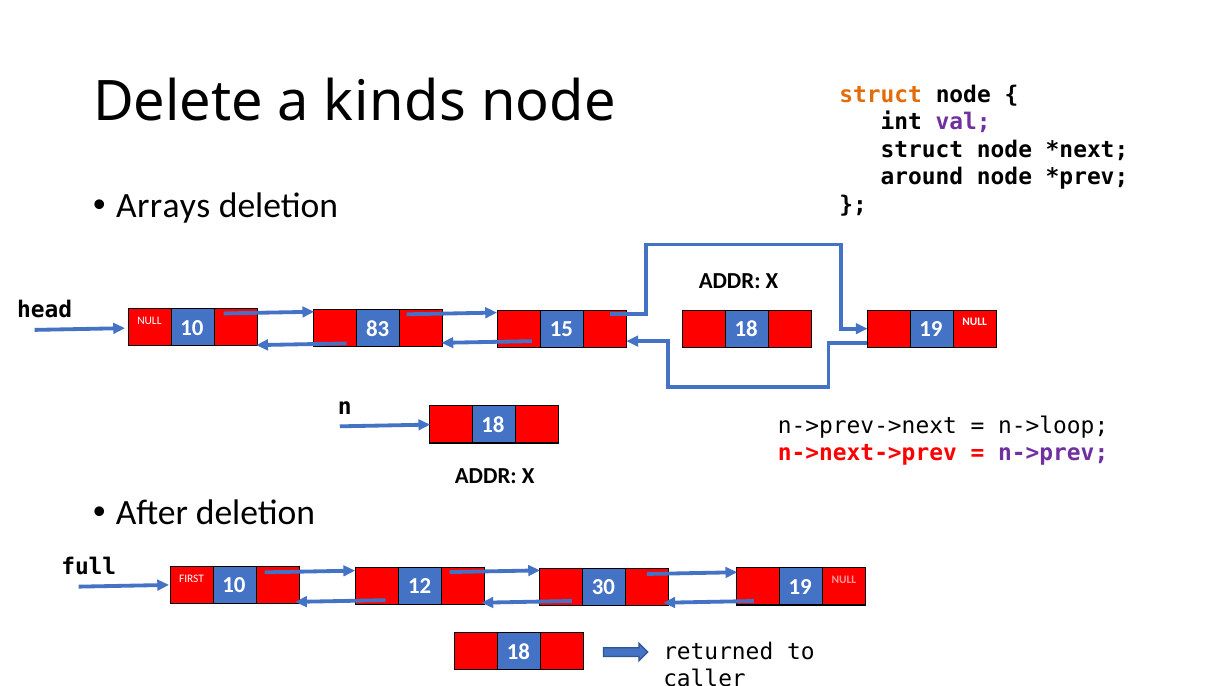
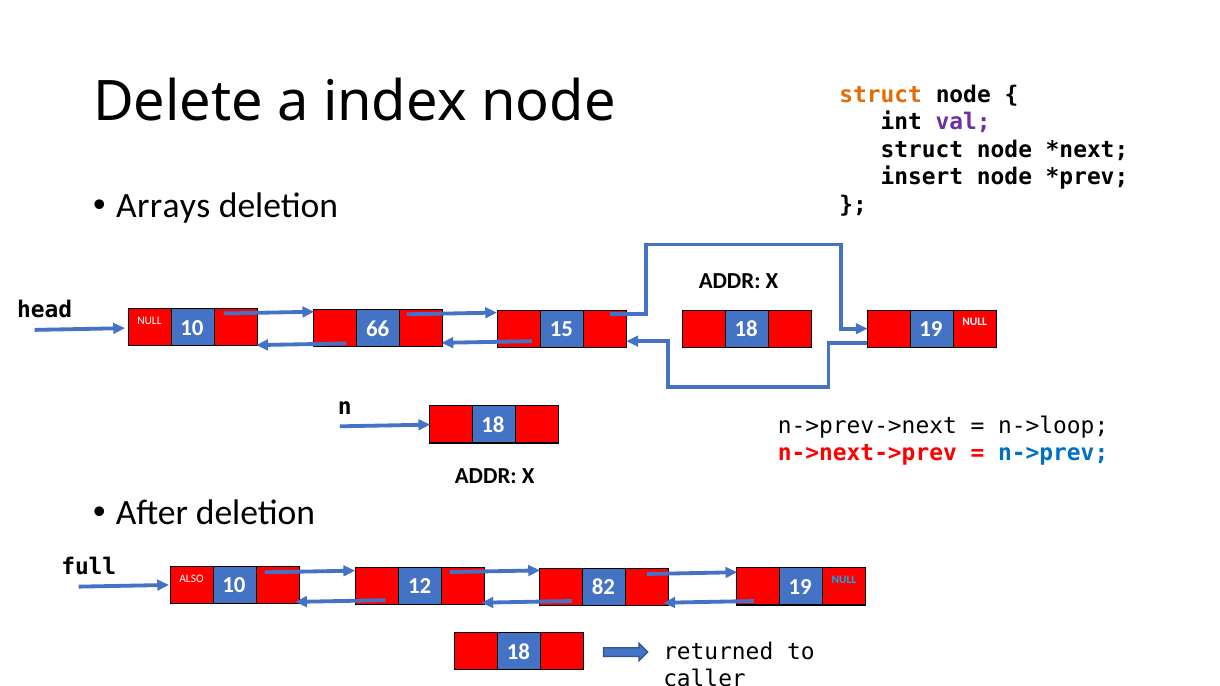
kinds: kinds -> index
around: around -> insert
83: 83 -> 66
n->prev colour: purple -> blue
FIRST: FIRST -> ALSO
30: 30 -> 82
NULL at (844, 580) colour: pink -> light blue
